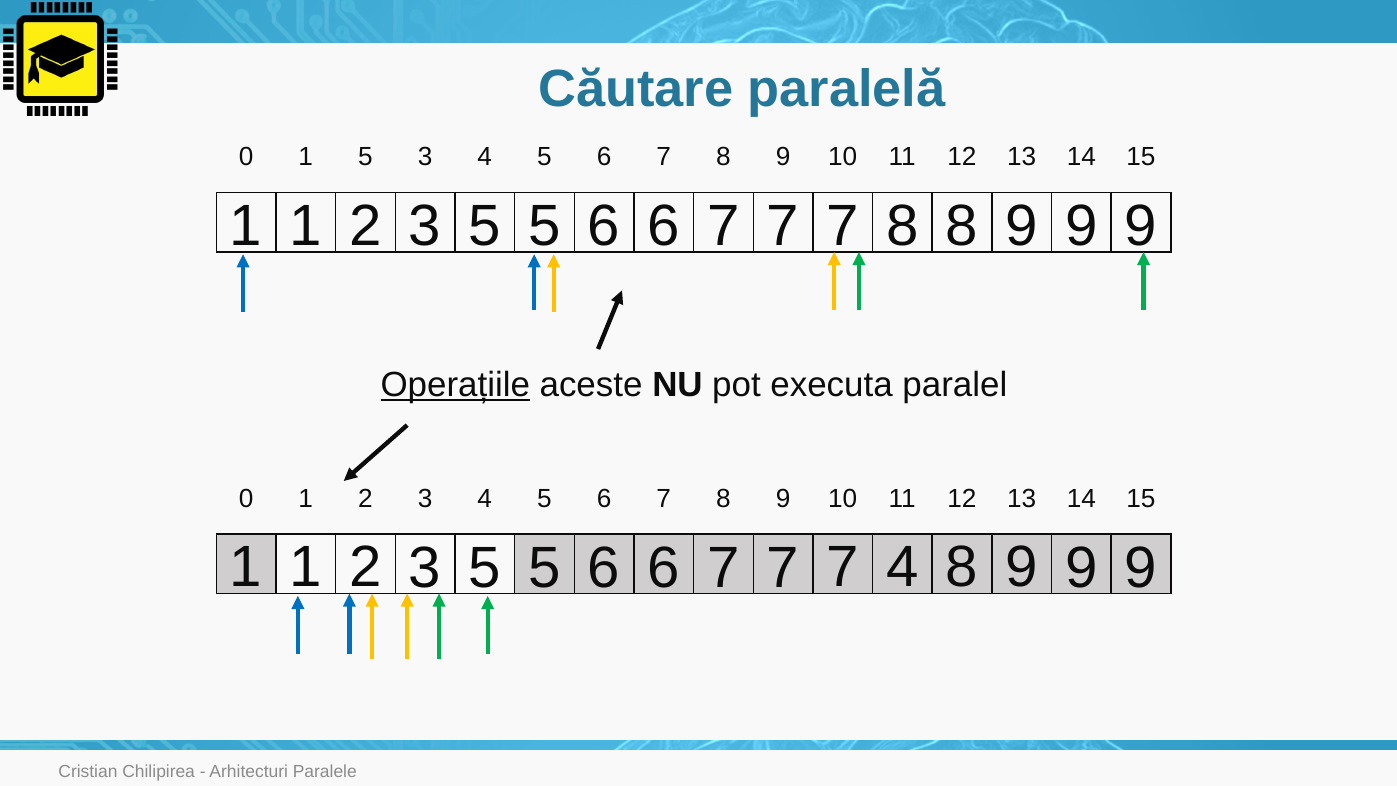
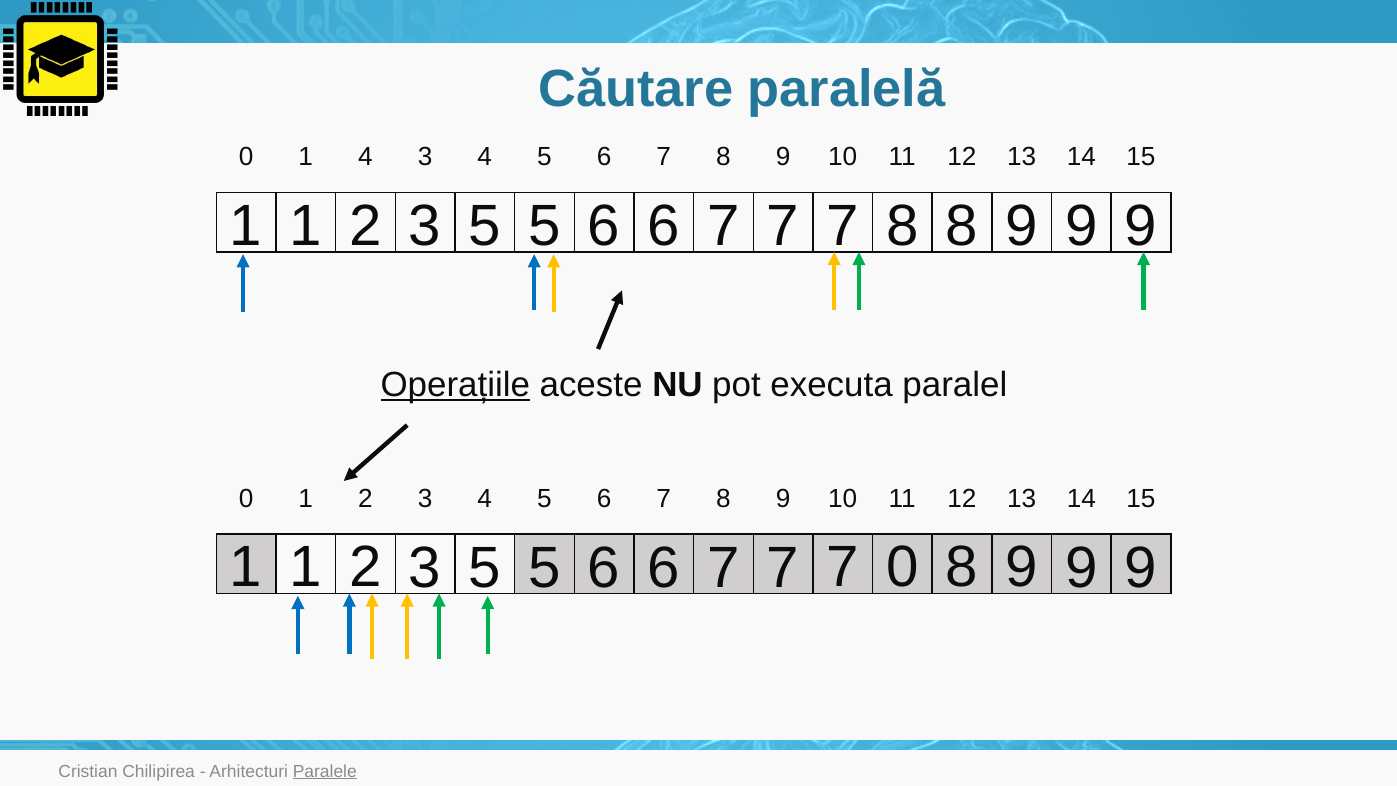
1 5: 5 -> 4
7 4: 4 -> 0
Paralele underline: none -> present
